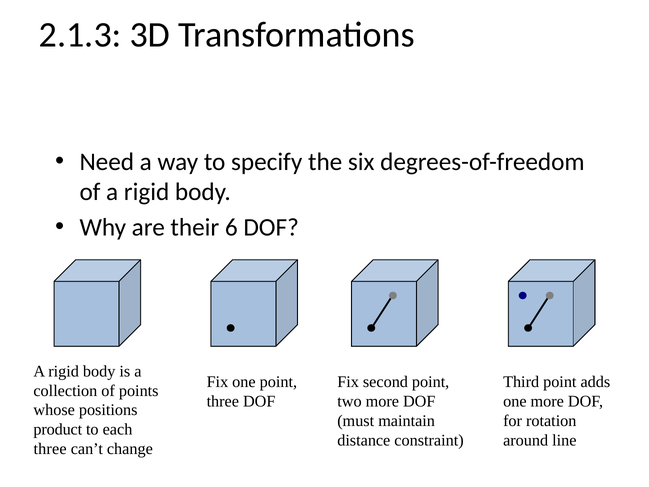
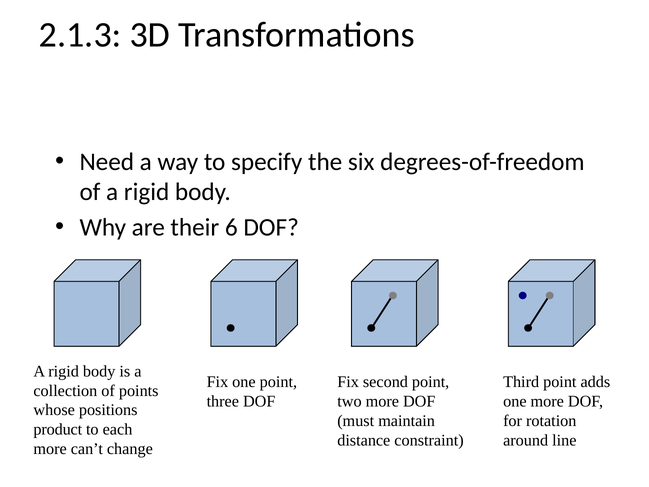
three at (50, 449): three -> more
